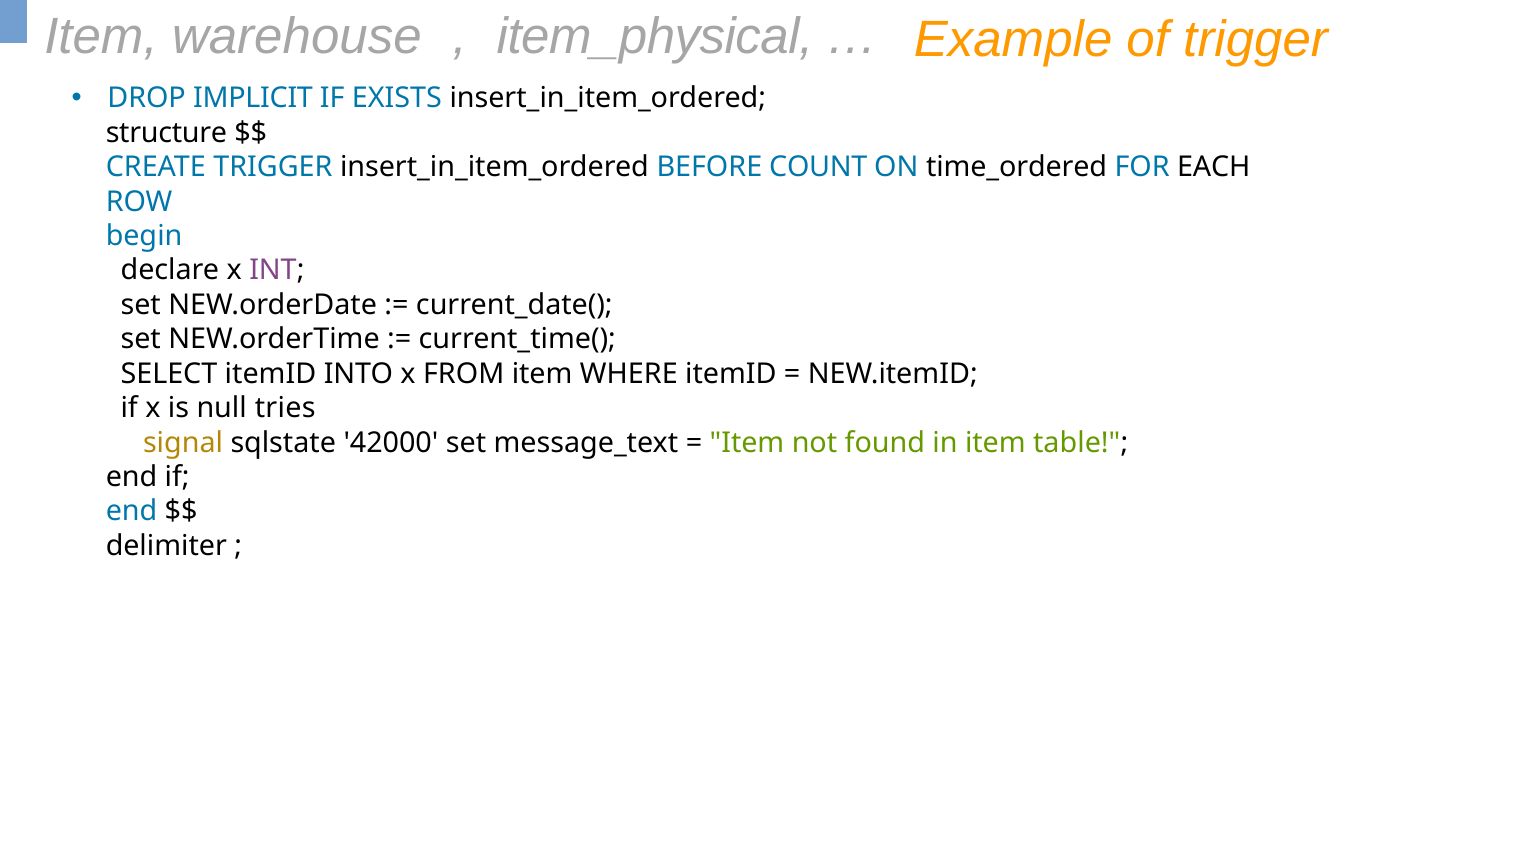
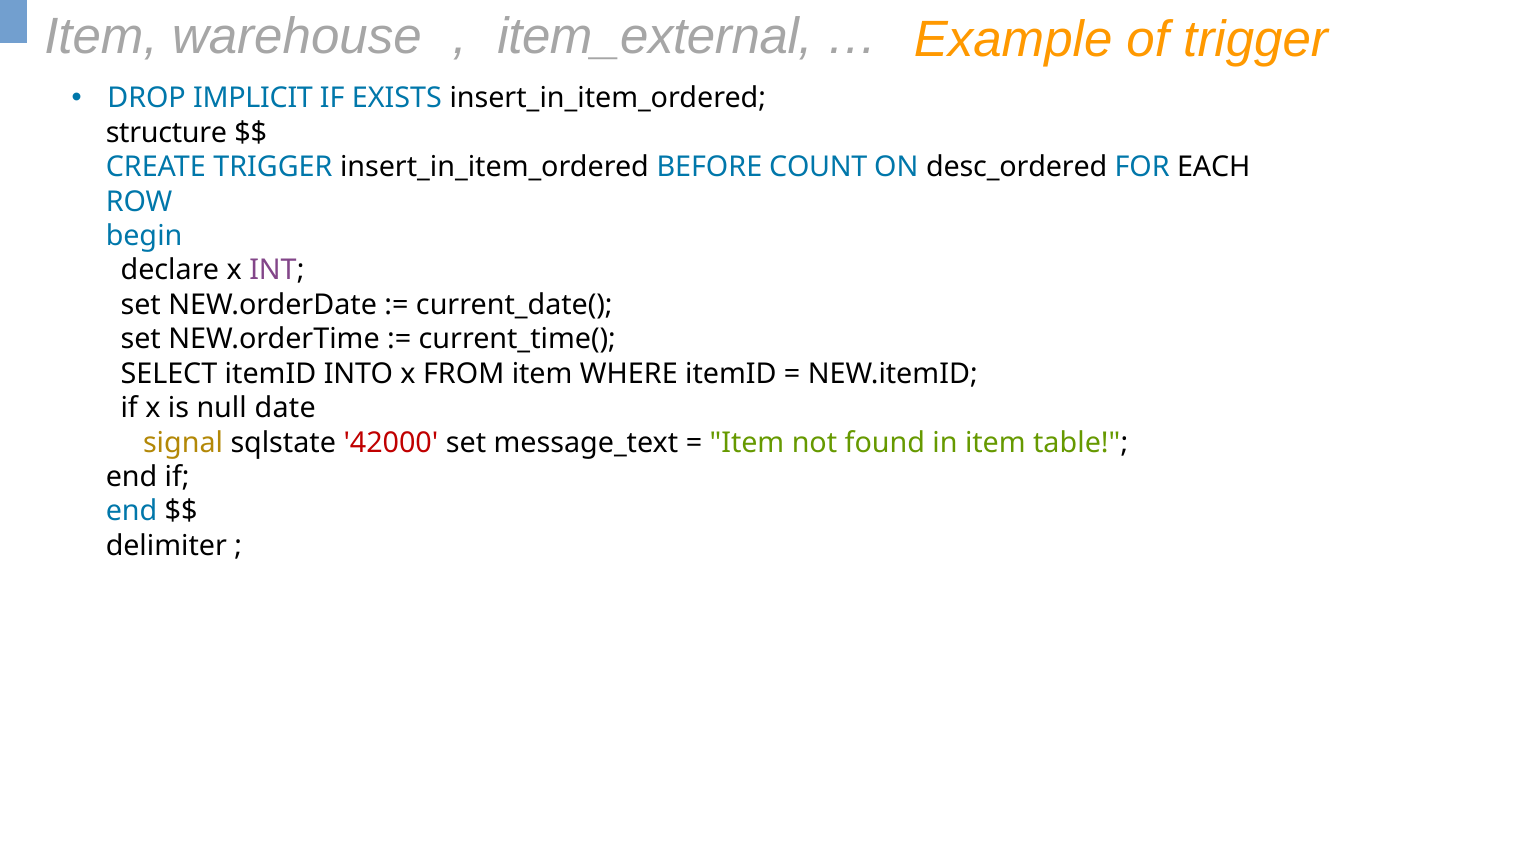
item_physical: item_physical -> item_external
time_ordered: time_ordered -> desc_ordered
tries: tries -> date
42000 colour: black -> red
